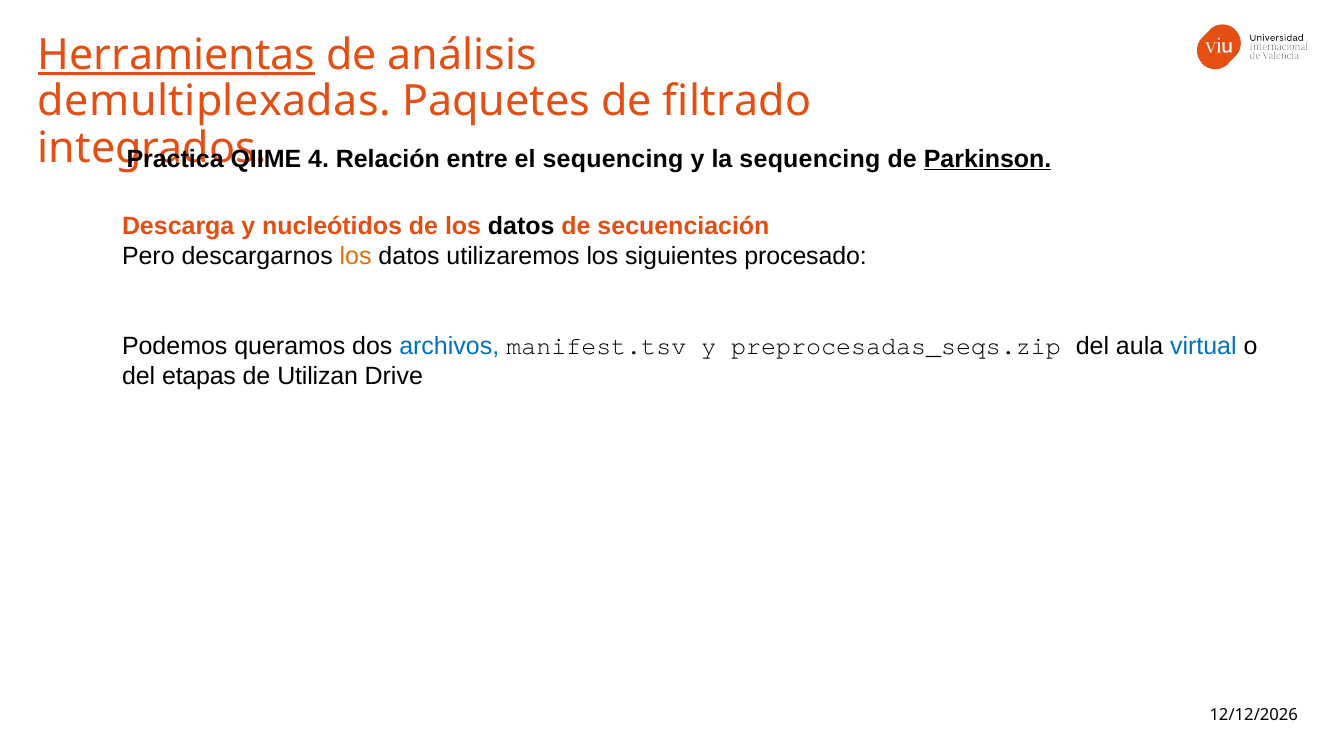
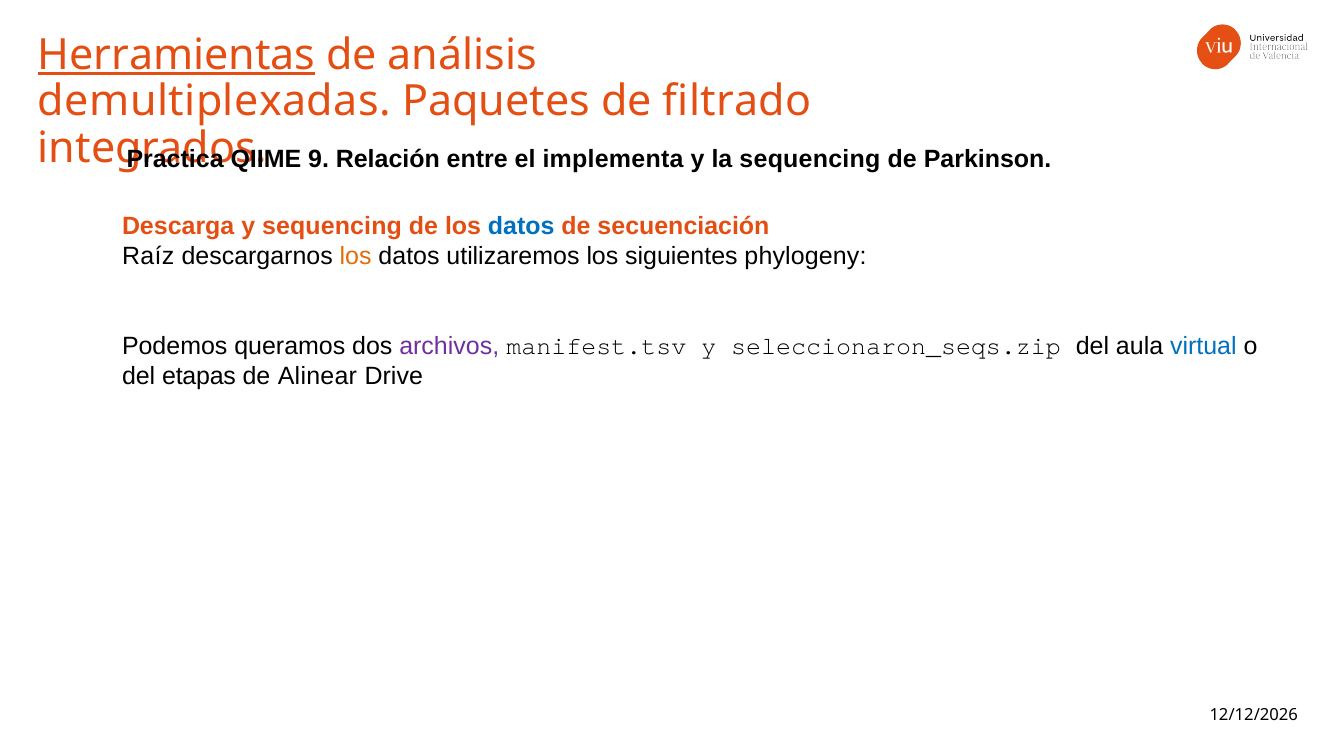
4: 4 -> 9
el sequencing: sequencing -> implementa
Parkinson underline: present -> none
y nucleótidos: nucleótidos -> sequencing
datos at (521, 226) colour: black -> blue
Pero: Pero -> Raíz
procesado: procesado -> phylogeny
archivos colour: blue -> purple
preprocesadas_seqs.zip: preprocesadas_seqs.zip -> seleccionaron_seqs.zip
Utilizan: Utilizan -> Alinear
